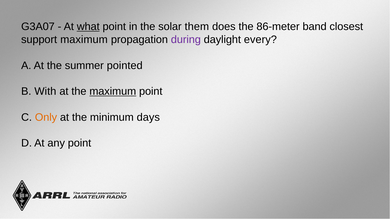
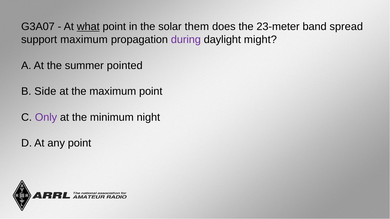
86-meter: 86-meter -> 23-meter
closest: closest -> spread
every: every -> might
With: With -> Side
maximum at (113, 91) underline: present -> none
Only colour: orange -> purple
days: days -> night
